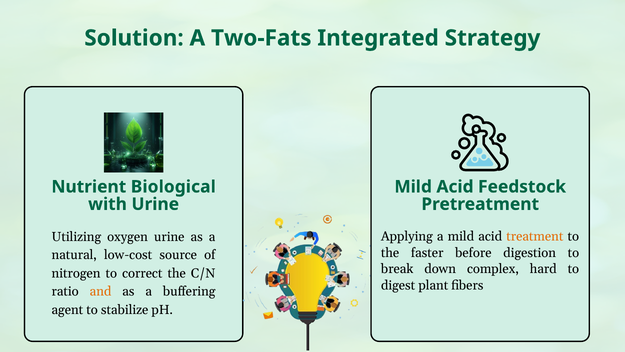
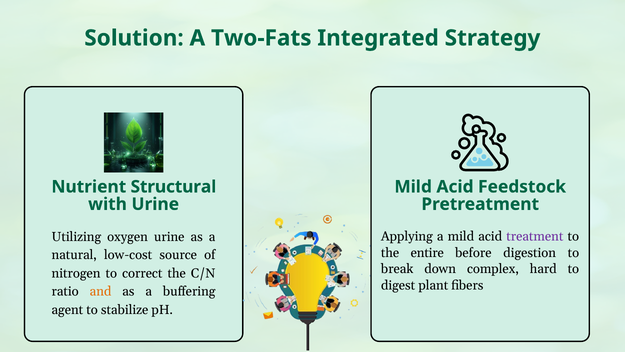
Biological: Biological -> Structural
treatment colour: orange -> purple
faster: faster -> entire
